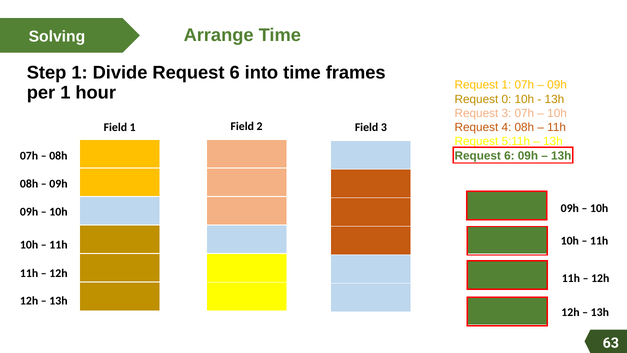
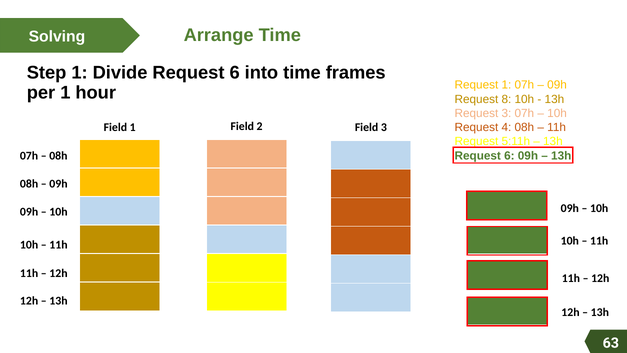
0: 0 -> 8
